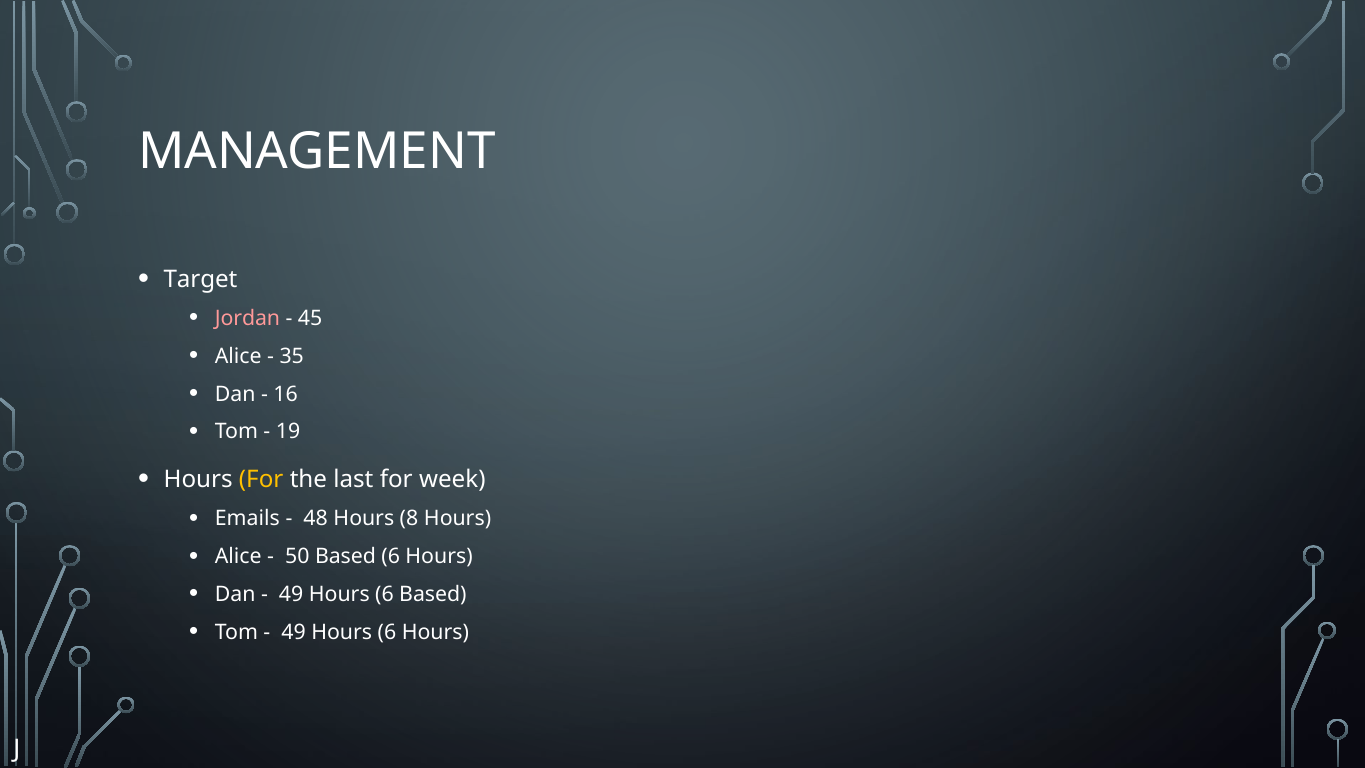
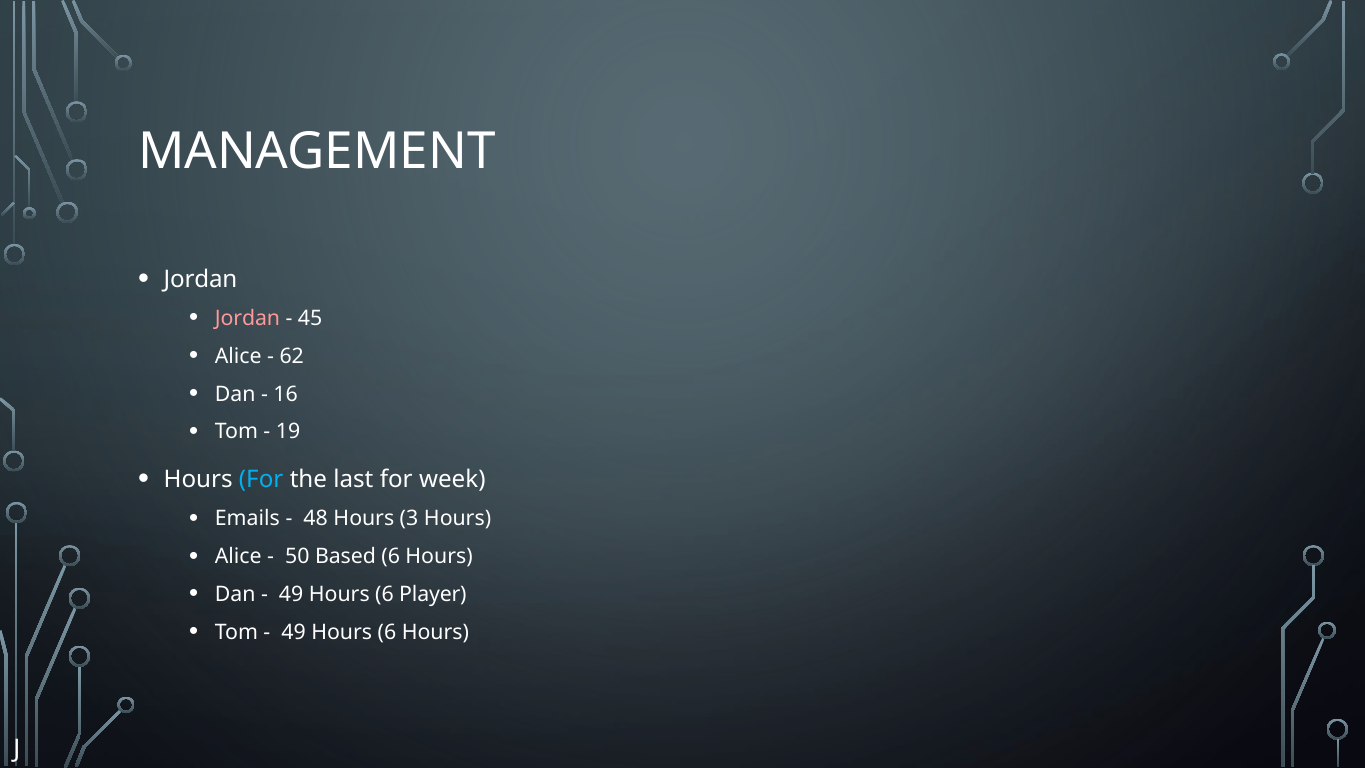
Target at (201, 279): Target -> Jordan
35: 35 -> 62
For at (261, 479) colour: yellow -> light blue
8: 8 -> 3
6 Based: Based -> Player
